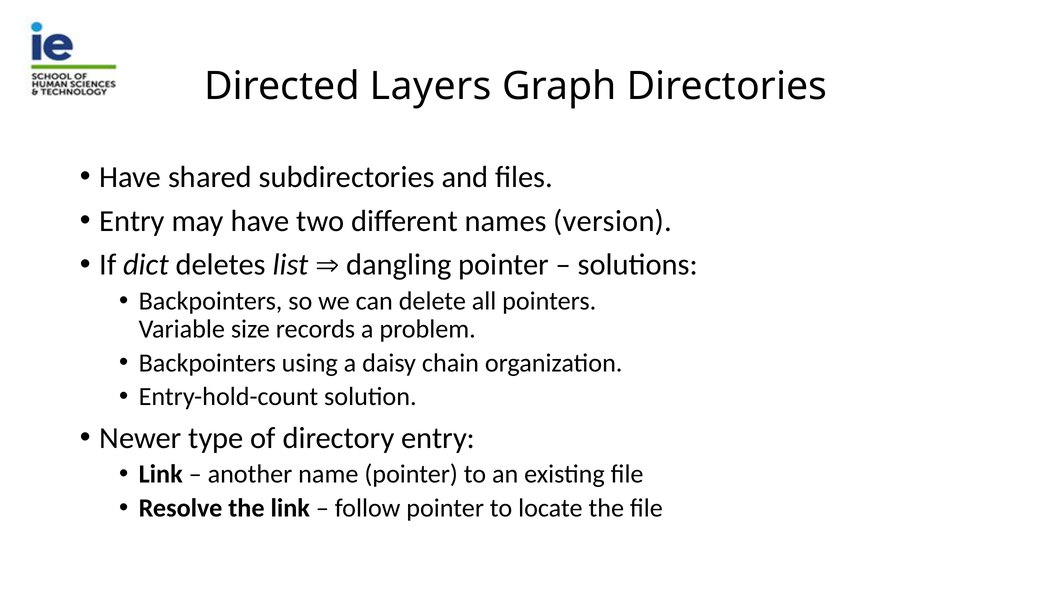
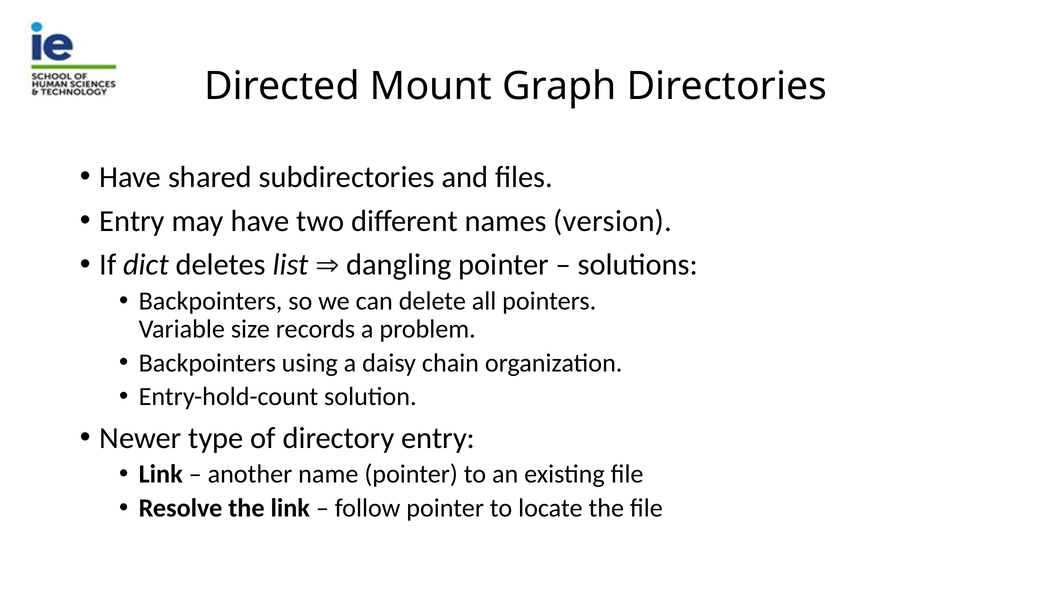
Layers: Layers -> Mount
